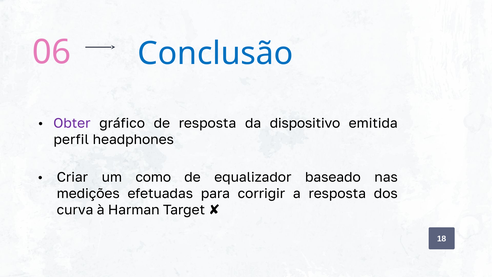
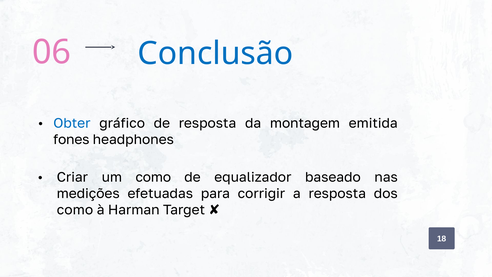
Obter colour: purple -> blue
dispositivo: dispositivo -> montagem
perfil: perfil -> fones
curva at (75, 210): curva -> como
